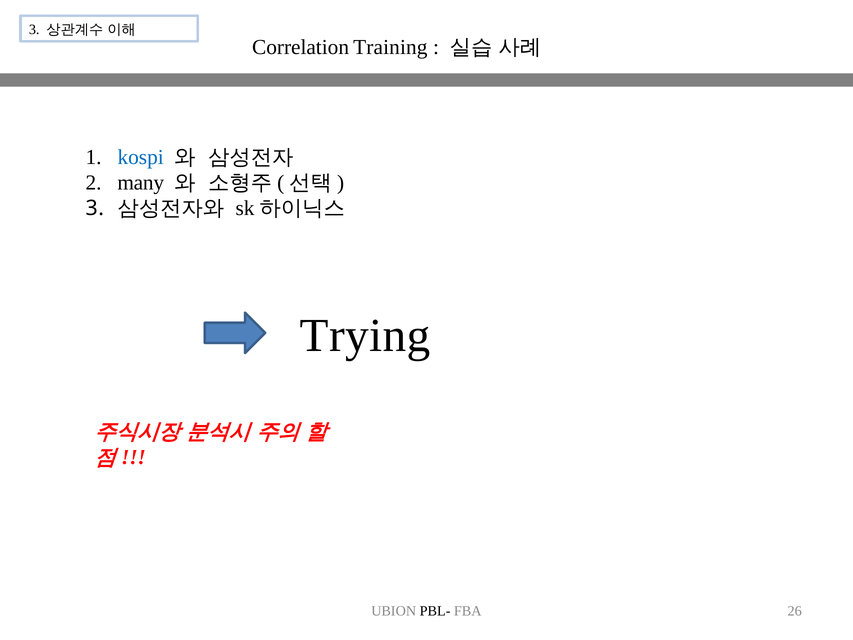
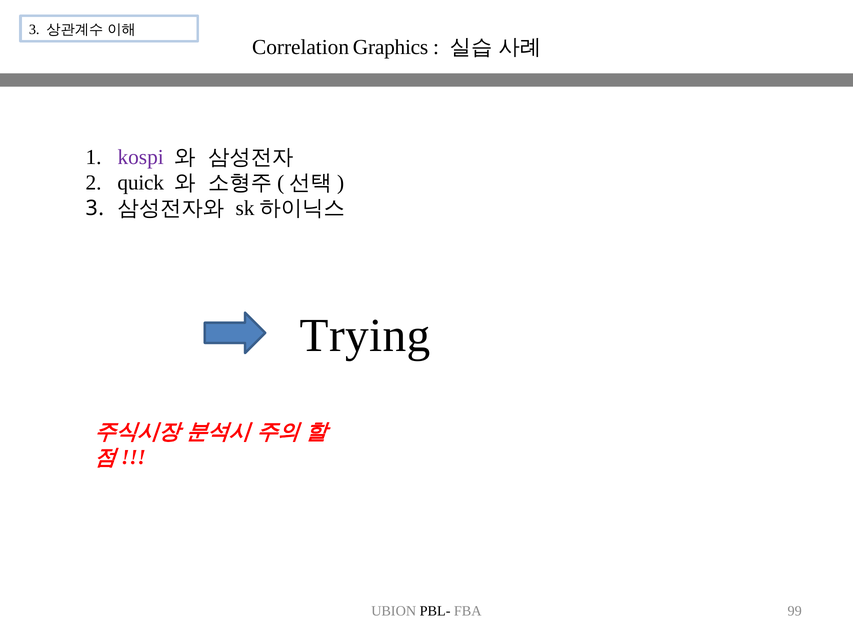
Training: Training -> Graphics
kospi colour: blue -> purple
many: many -> quick
26: 26 -> 99
